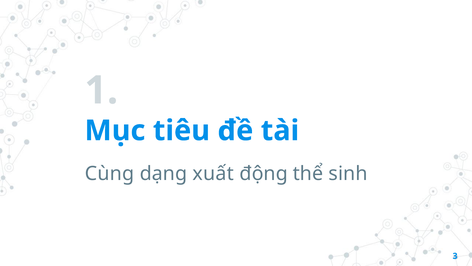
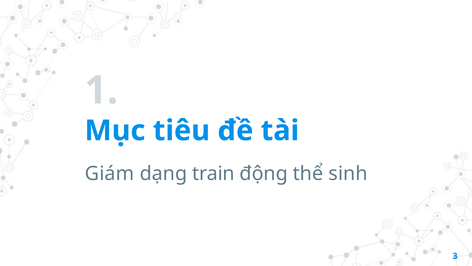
Cùng: Cùng -> Giám
xuất: xuất -> train
